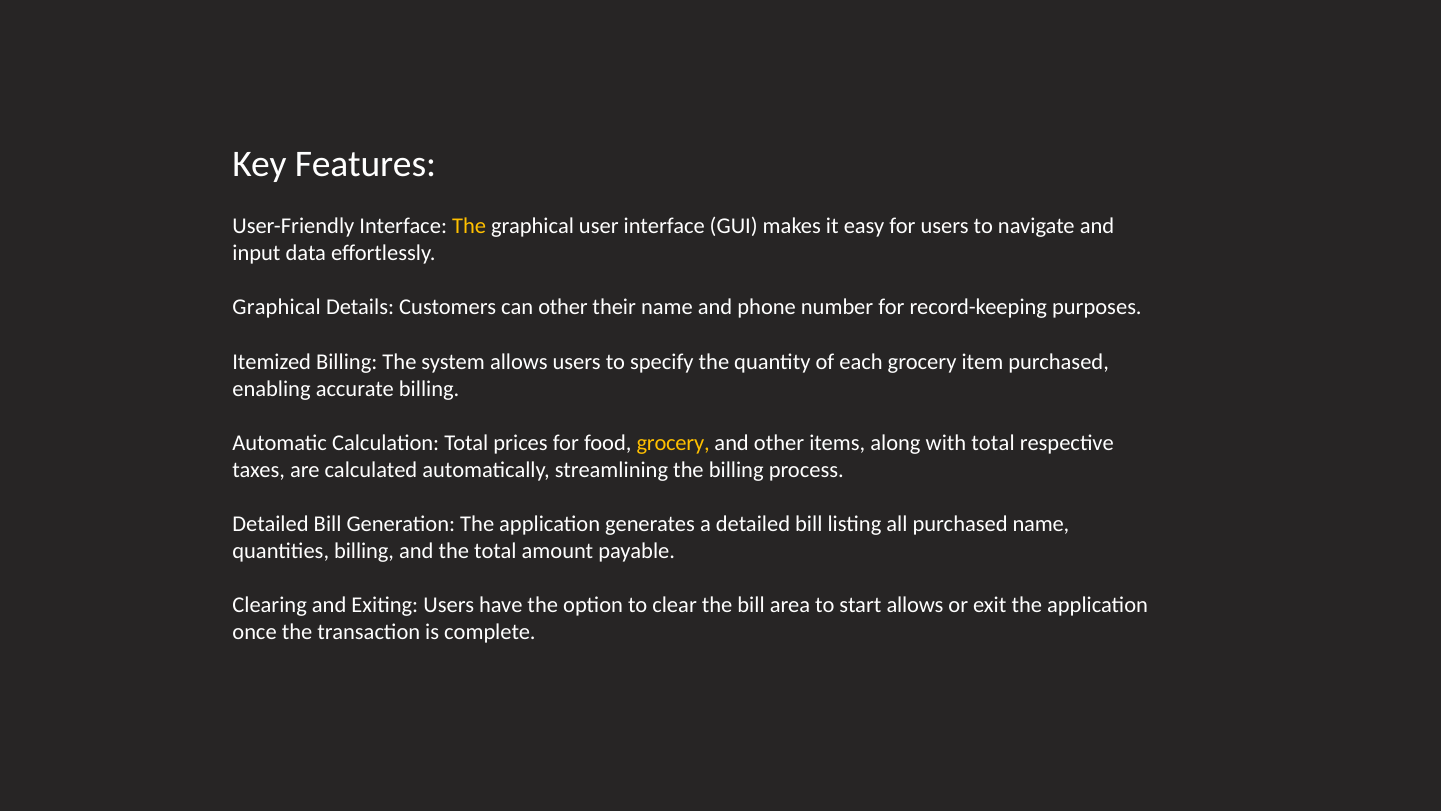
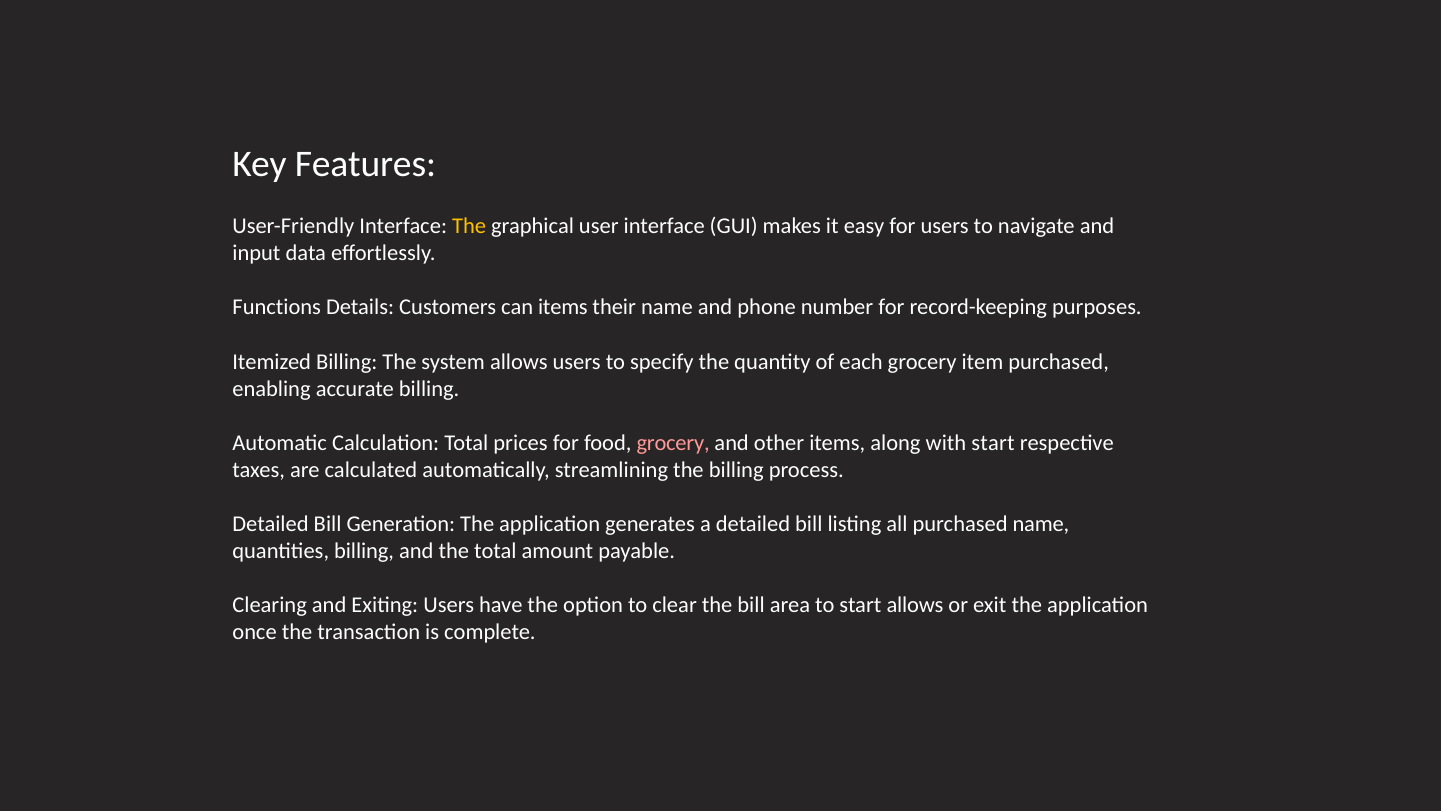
Graphical at (277, 307): Graphical -> Functions
can other: other -> items
grocery at (673, 442) colour: yellow -> pink
with total: total -> start
